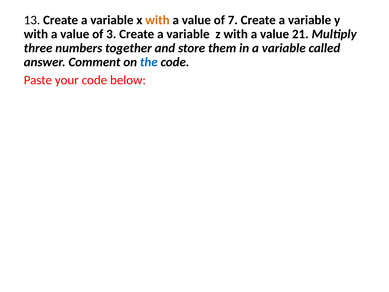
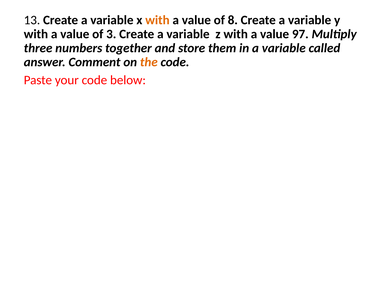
7: 7 -> 8
21: 21 -> 97
the colour: blue -> orange
